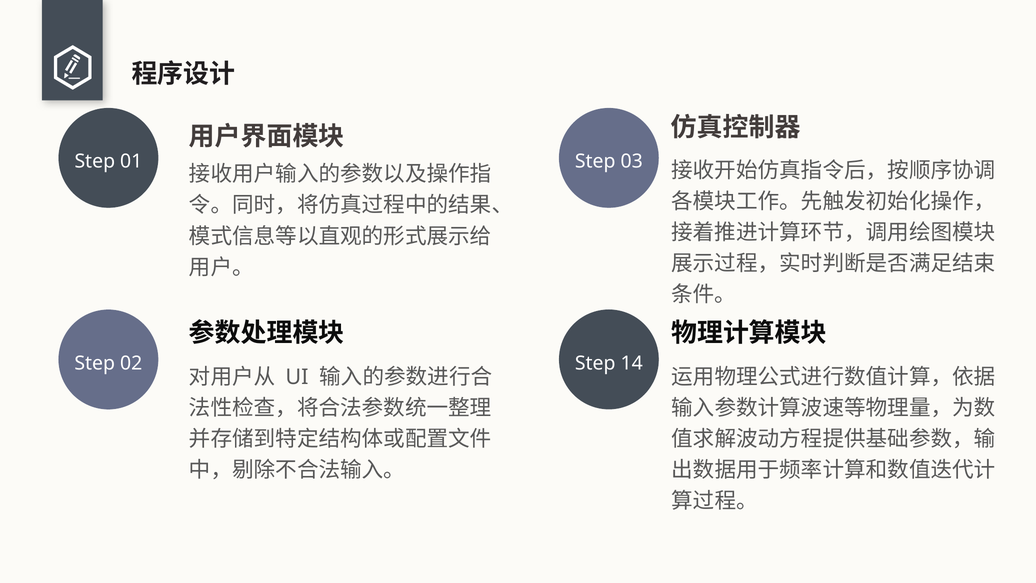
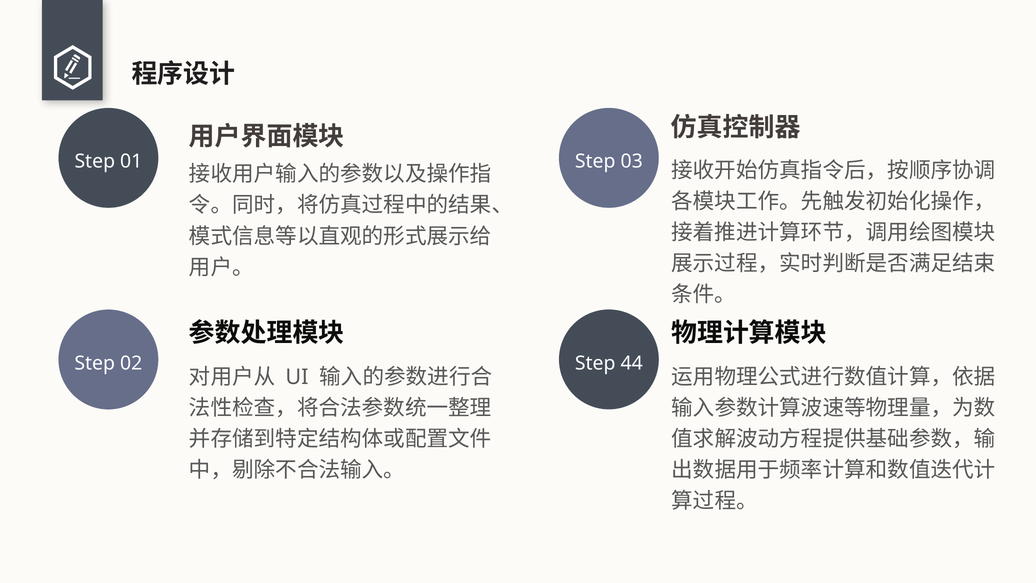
14: 14 -> 44
